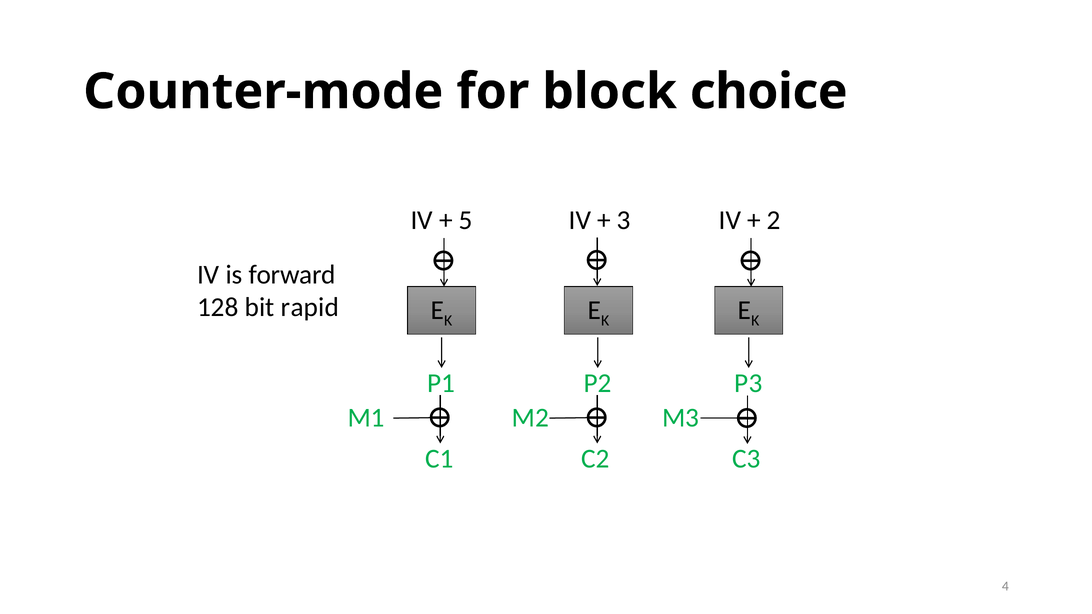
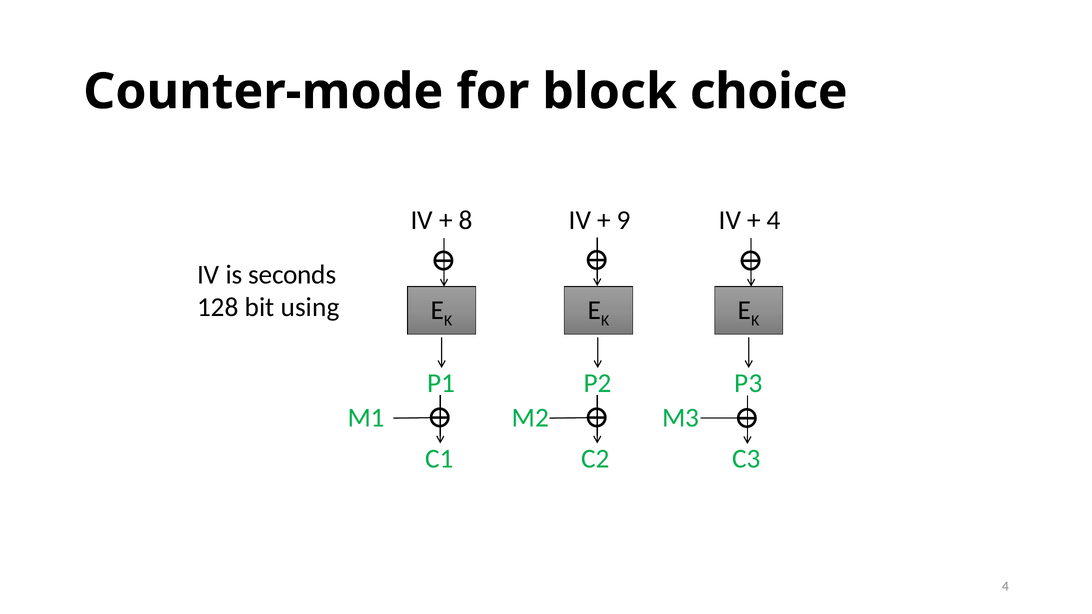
5: 5 -> 8
3: 3 -> 9
2 at (774, 220): 2 -> 4
forward: forward -> seconds
rapid: rapid -> using
